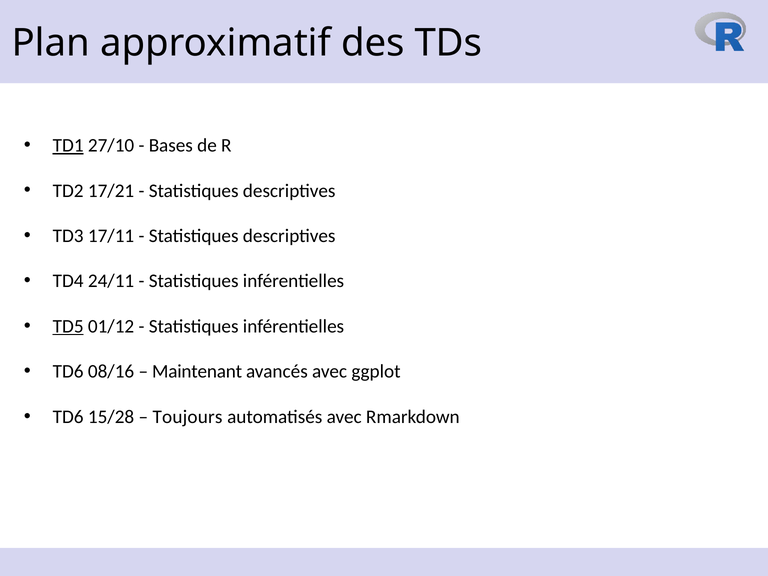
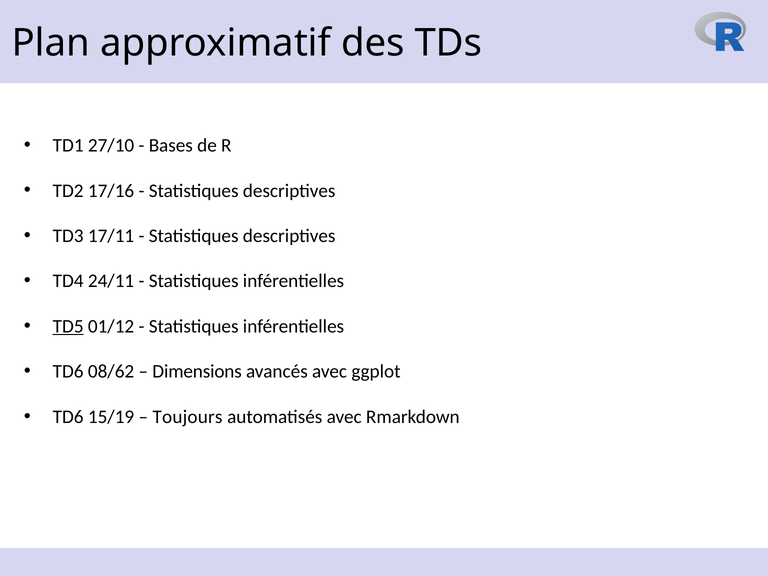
TD1 underline: present -> none
17/21: 17/21 -> 17/16
08/16: 08/16 -> 08/62
Maintenant: Maintenant -> Dimensions
15/28: 15/28 -> 15/19
